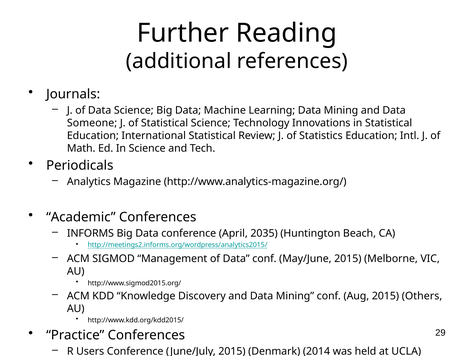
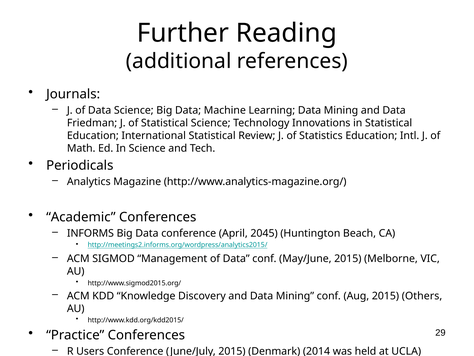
Someone: Someone -> Friedman
2035: 2035 -> 2045
